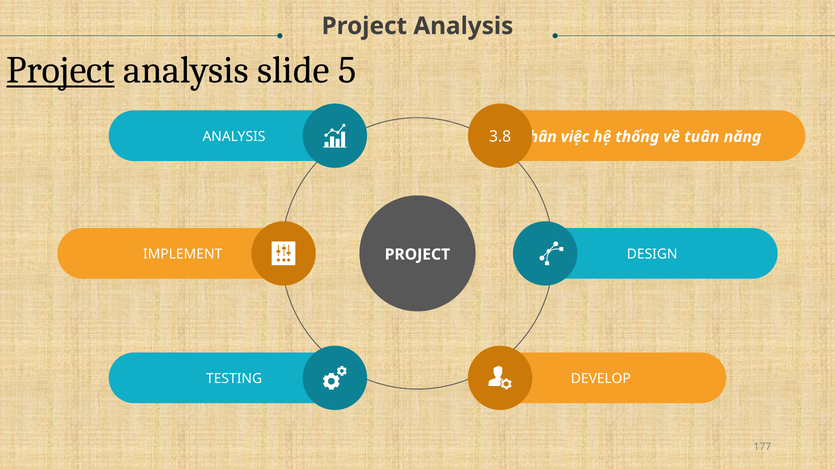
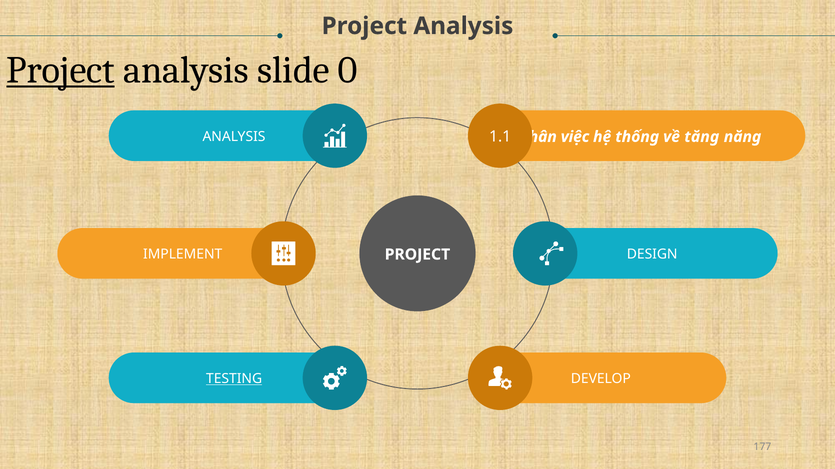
5: 5 -> 0
3.8: 3.8 -> 1.1
tuân: tuân -> tăng
TESTING underline: none -> present
